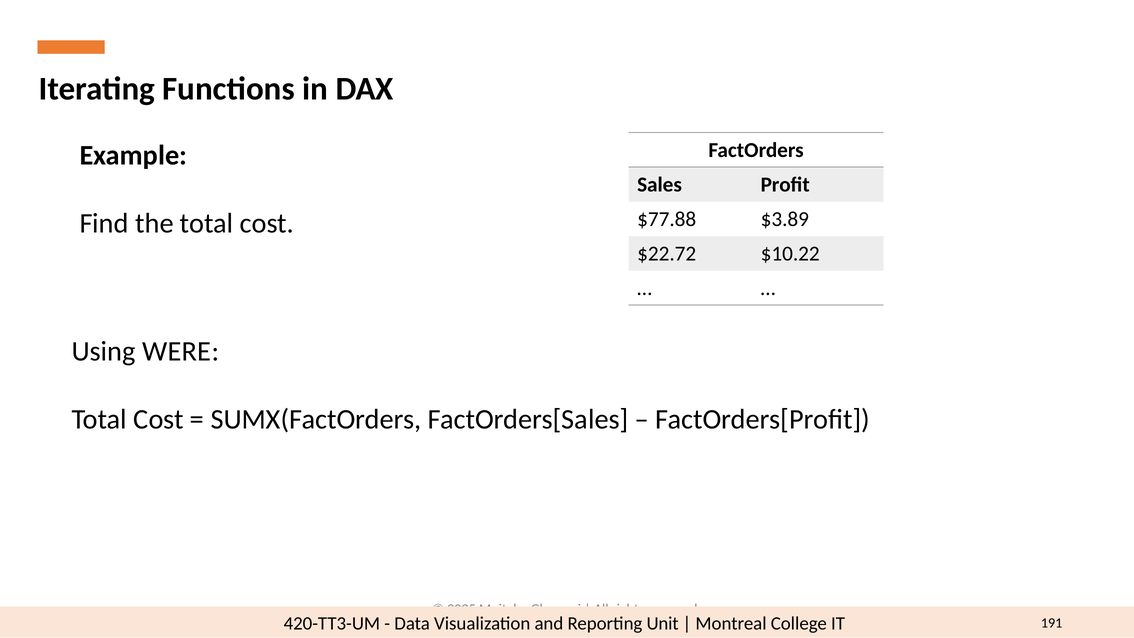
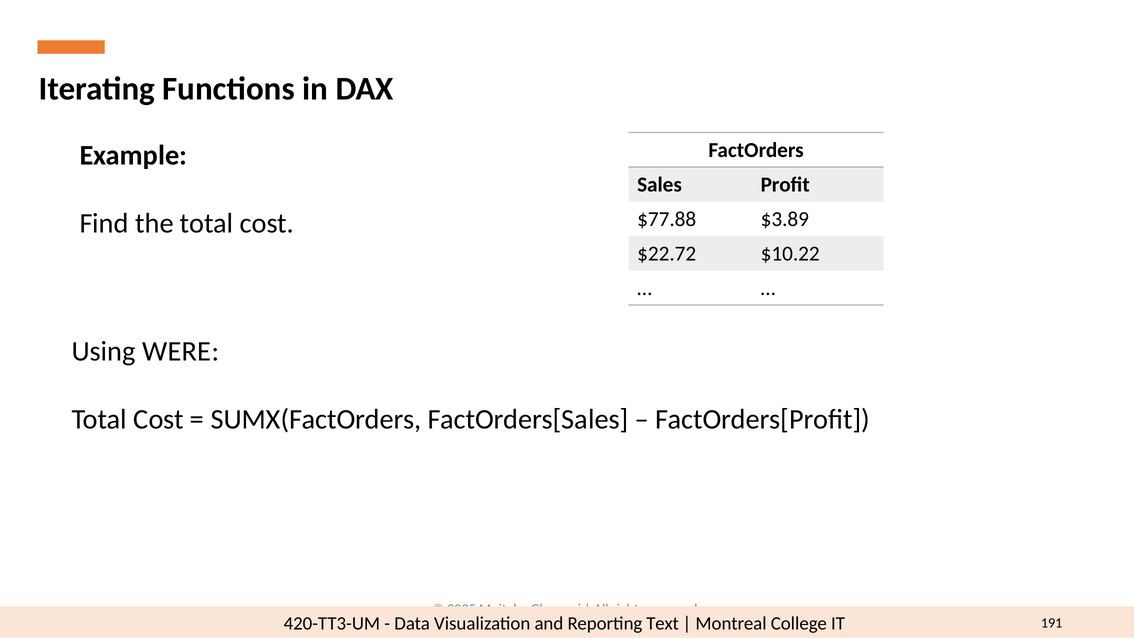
Unit: Unit -> Text
